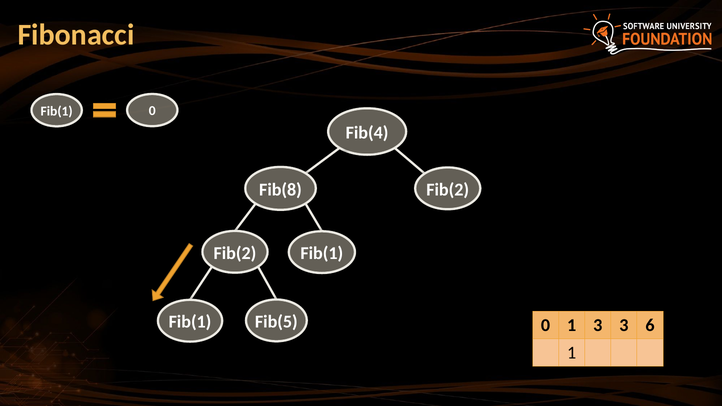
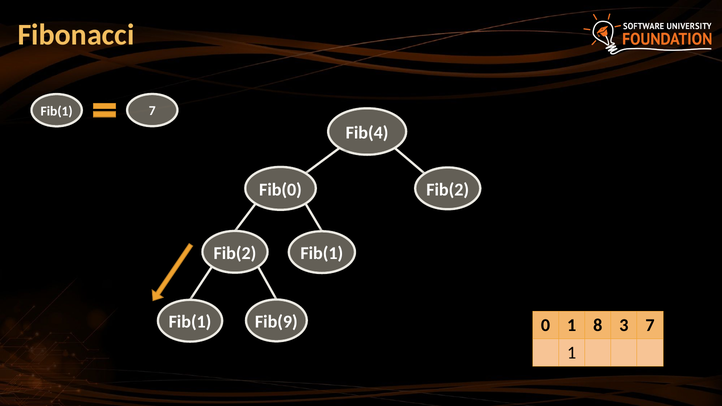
Fib(1 0: 0 -> 7
Fib(8: Fib(8 -> Fib(0
Fib(5: Fib(5 -> Fib(9
1 3: 3 -> 8
3 6: 6 -> 7
